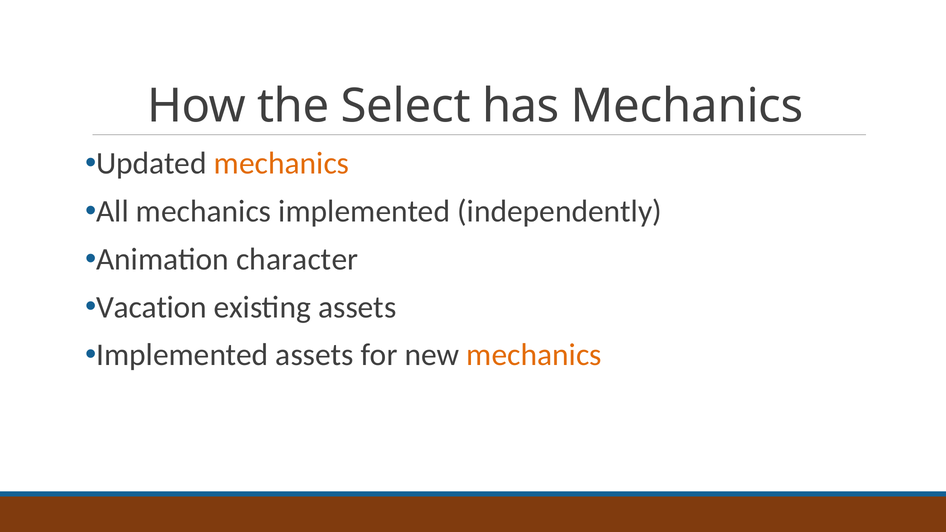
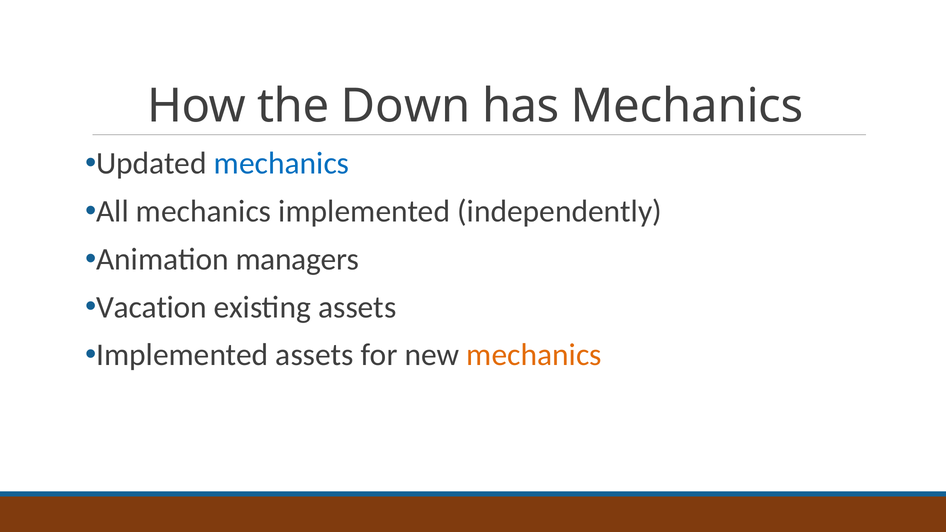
Select: Select -> Down
mechanics at (282, 164) colour: orange -> blue
character: character -> managers
